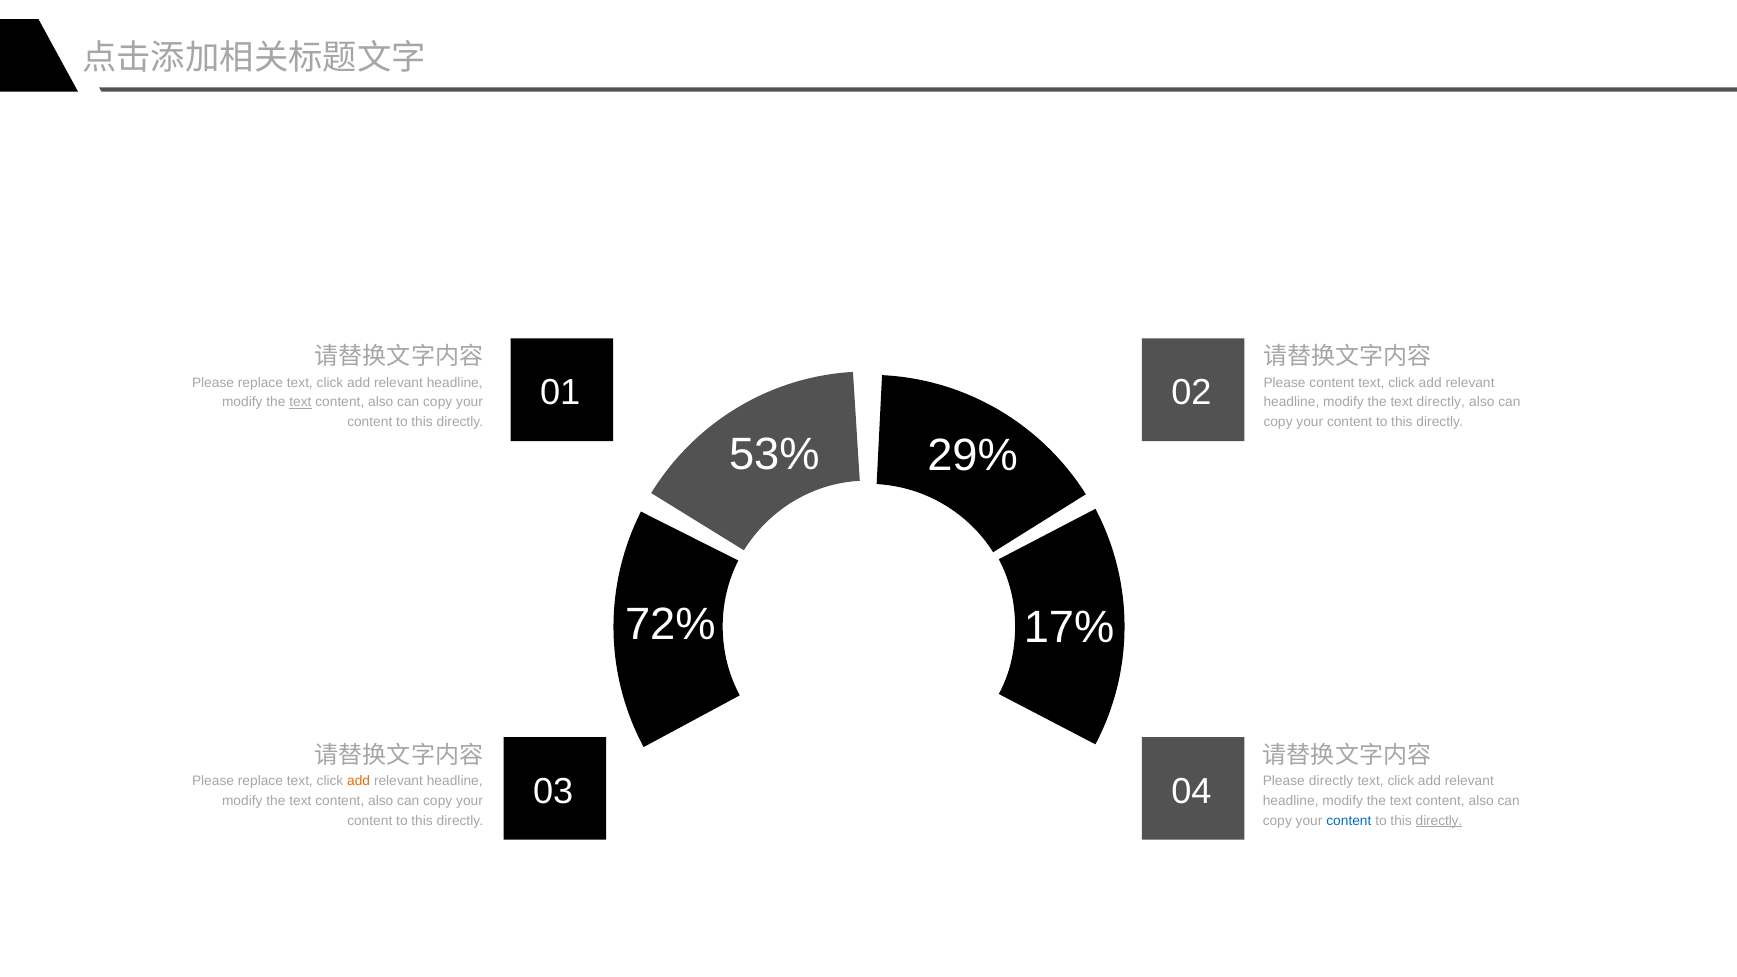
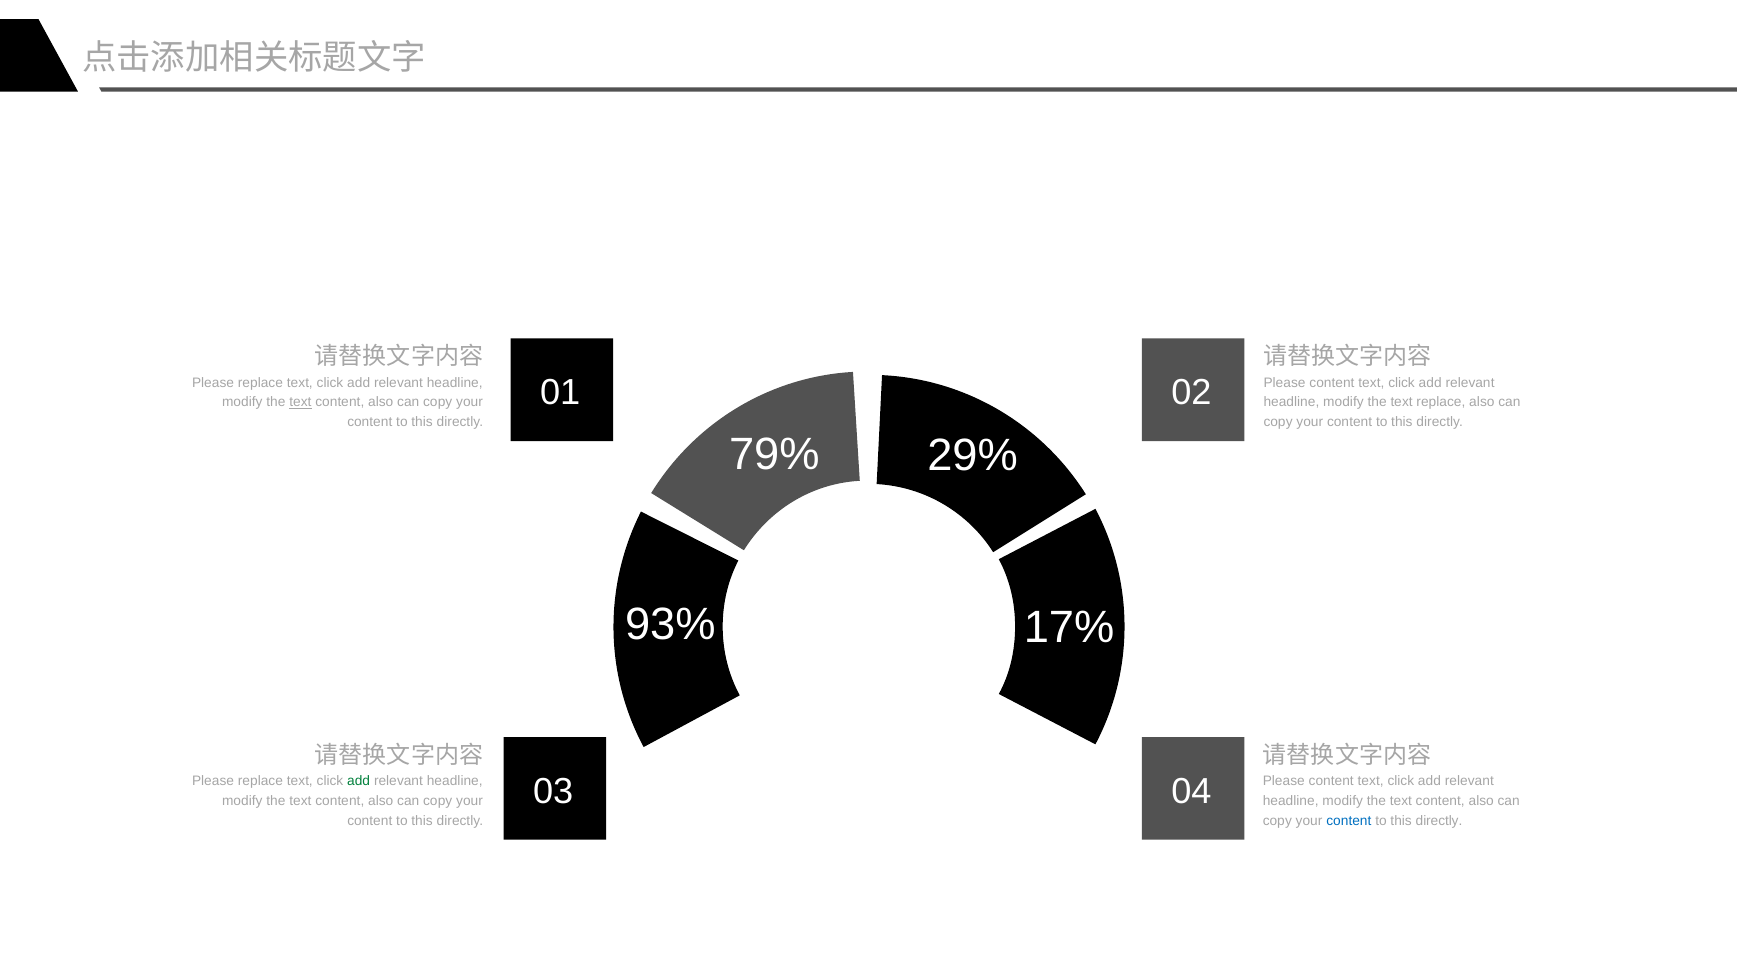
text directly: directly -> replace
53%: 53% -> 79%
72%: 72% -> 93%
add at (359, 781) colour: orange -> green
directly at (1331, 781): directly -> content
directly at (1439, 821) underline: present -> none
